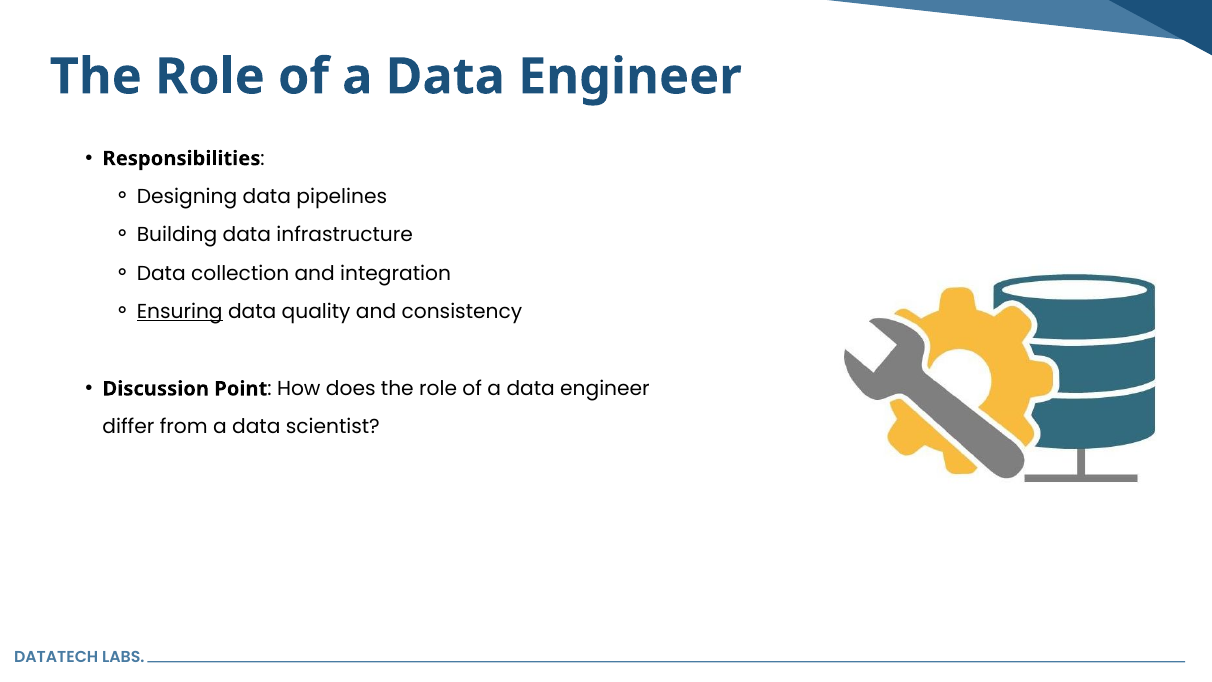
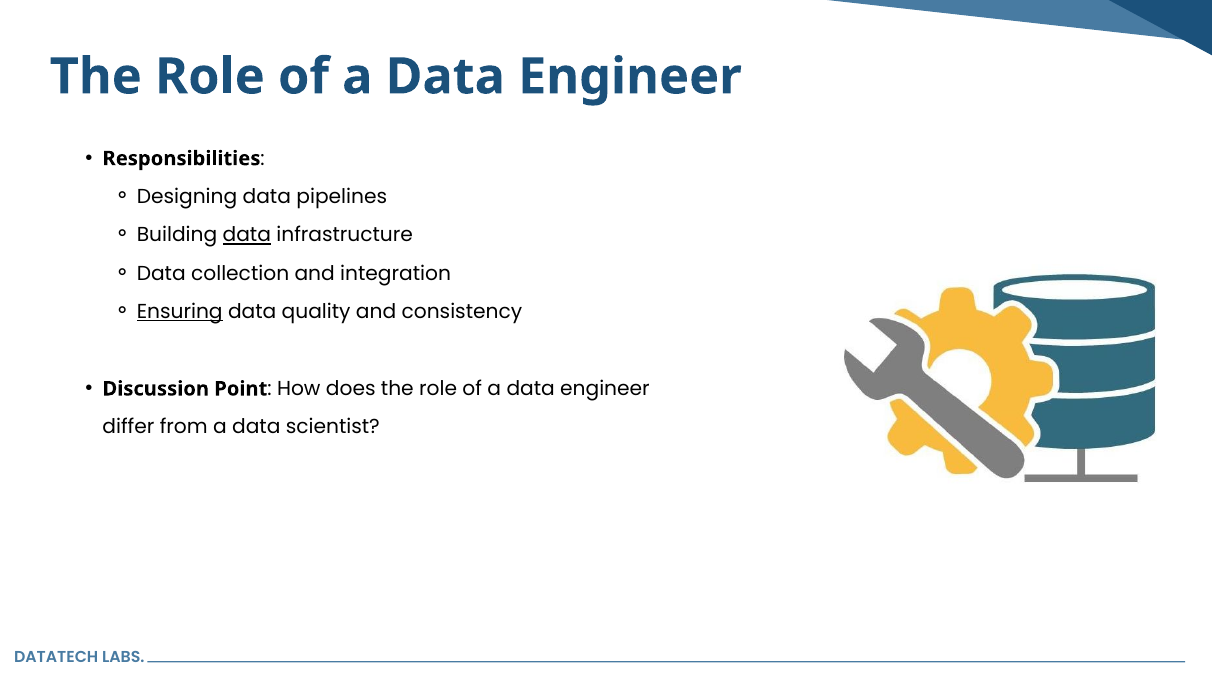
data at (247, 235) underline: none -> present
